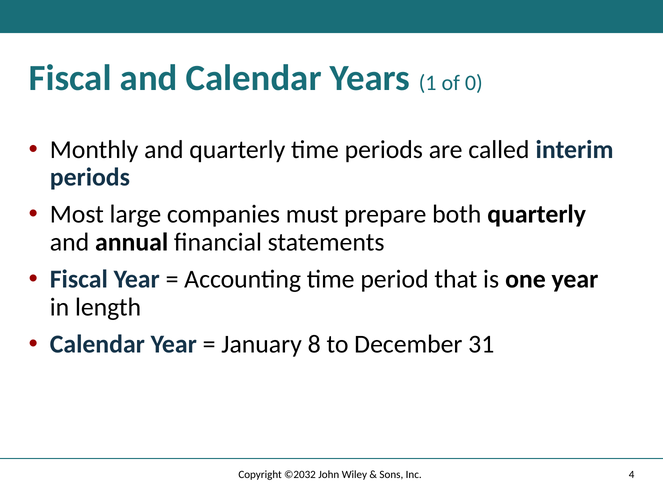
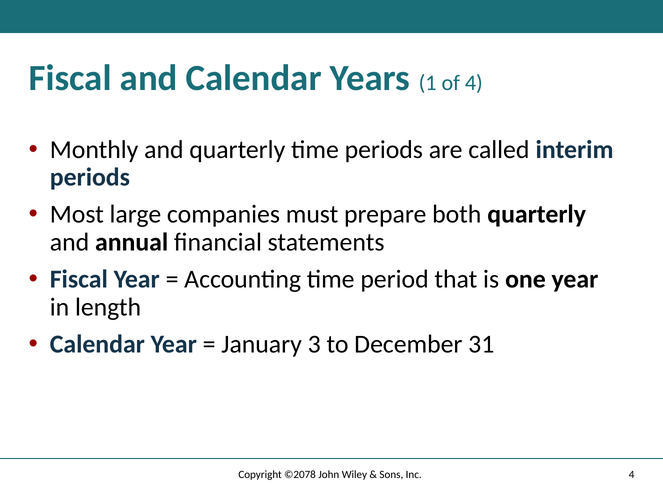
of 0: 0 -> 4
8: 8 -> 3
©2032: ©2032 -> ©2078
